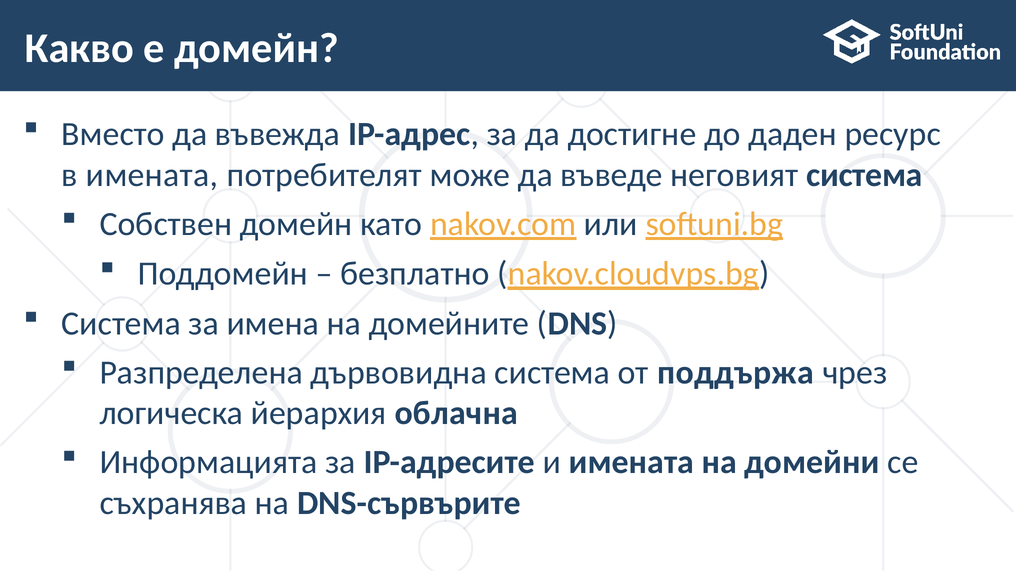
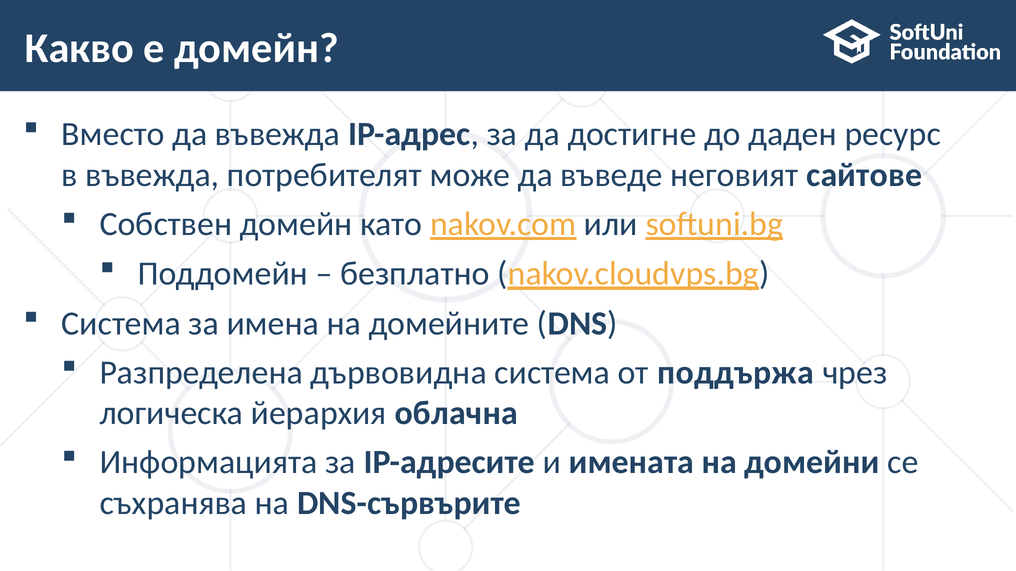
в имената: имената -> въвежда
неговият система: система -> сайтове
